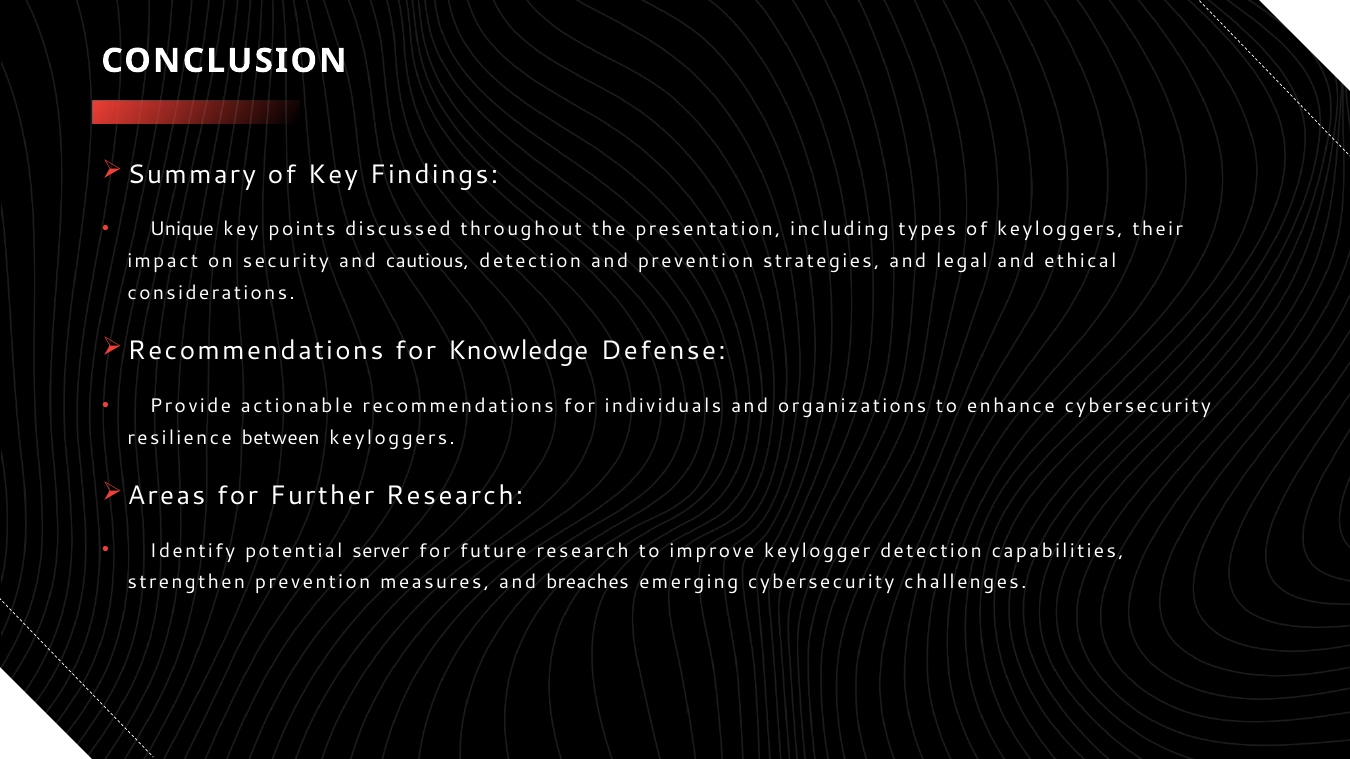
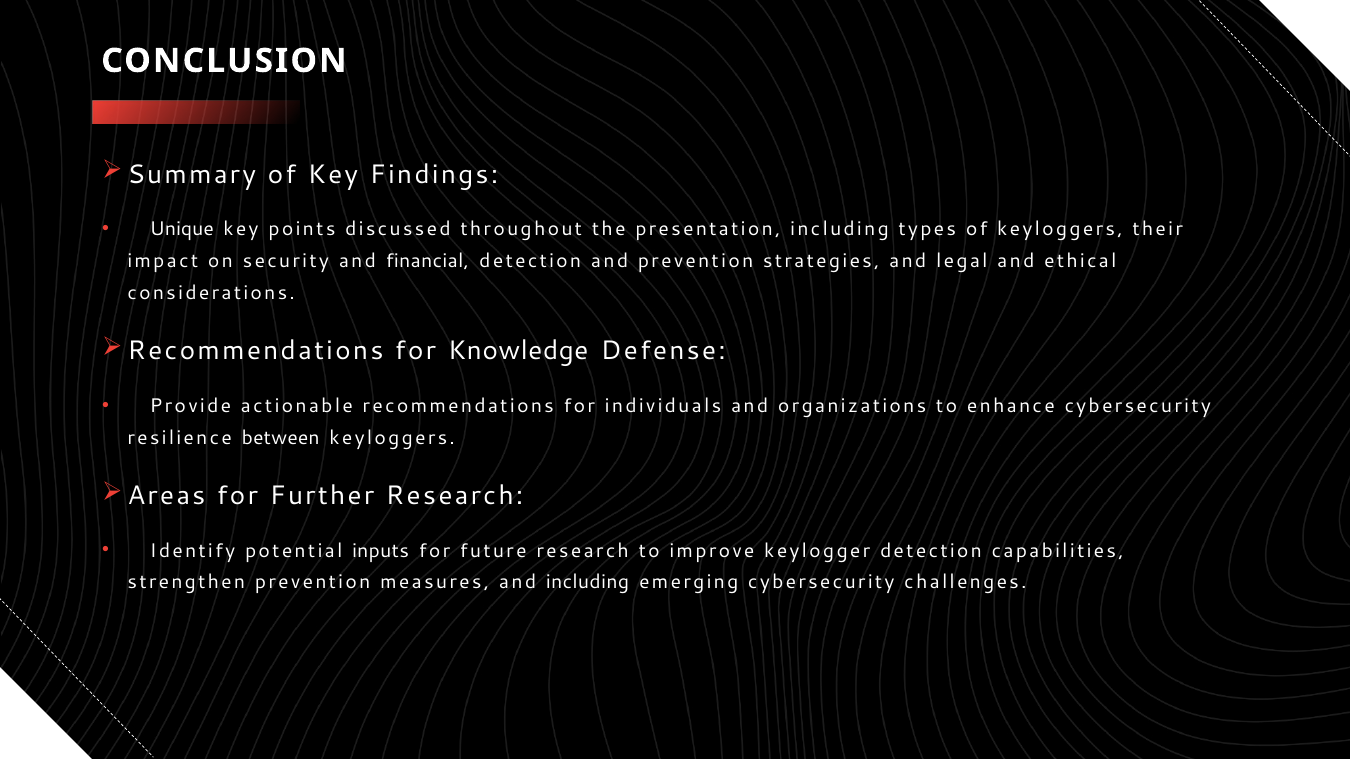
cautious: cautious -> financial
server: server -> inputs
and breaches: breaches -> including
